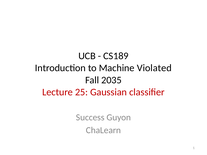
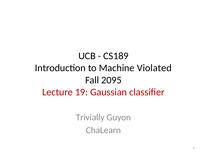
2035: 2035 -> 2095
25: 25 -> 19
Success: Success -> Trivially
